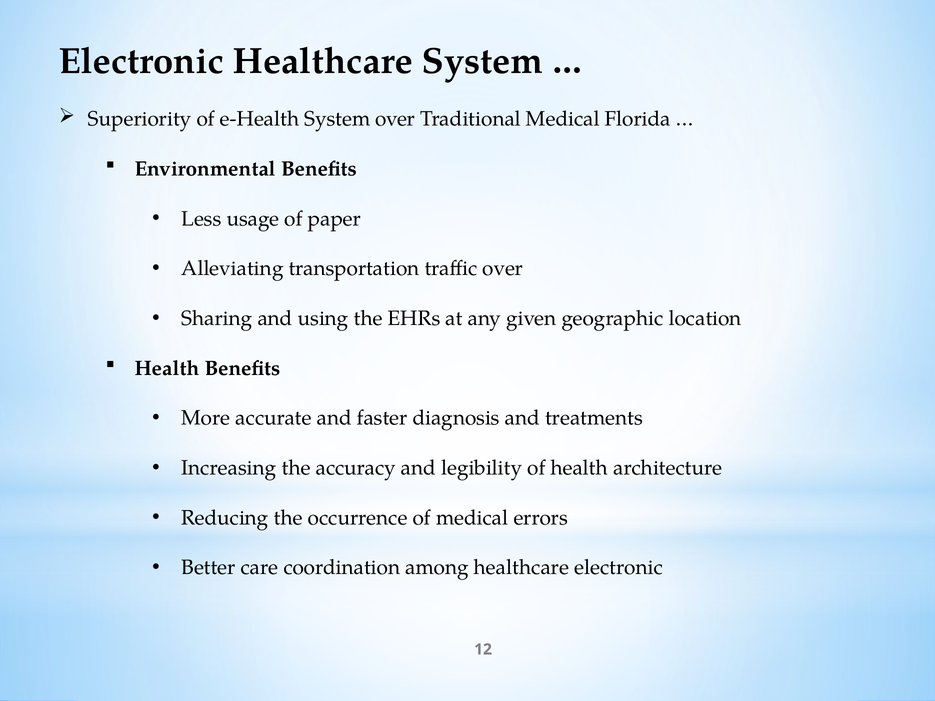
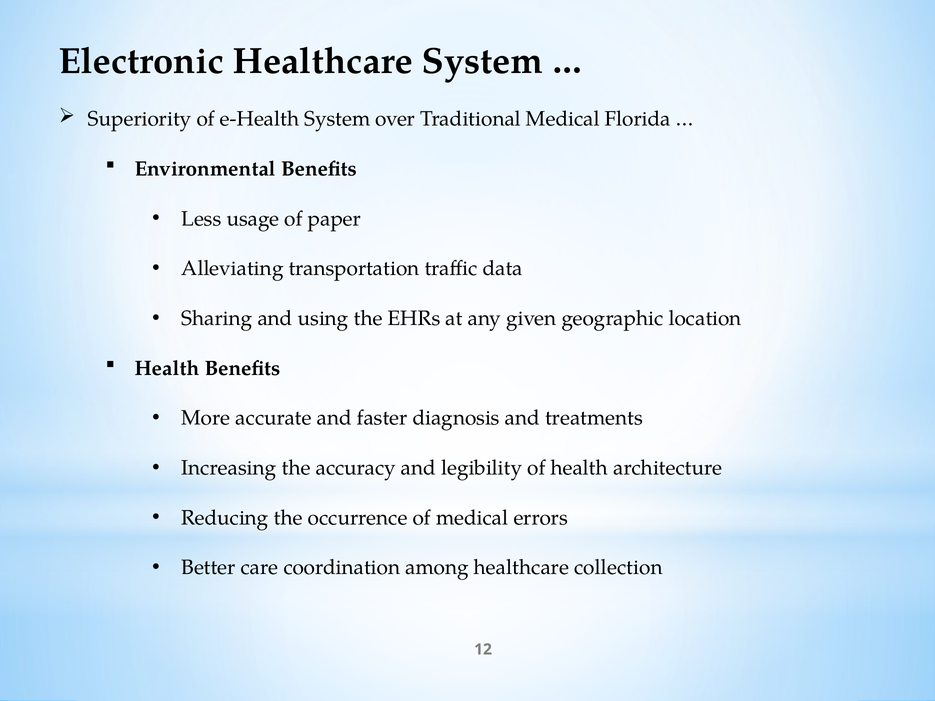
traffic over: over -> data
healthcare electronic: electronic -> collection
